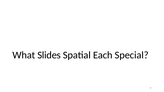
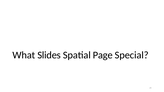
Each: Each -> Page
